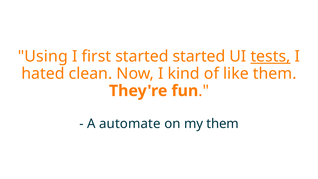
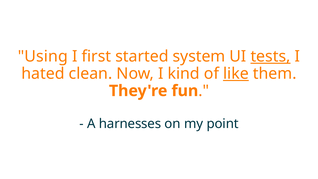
started started: started -> system
like underline: none -> present
automate: automate -> harnesses
my them: them -> point
